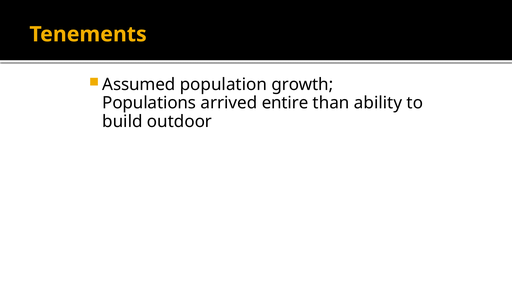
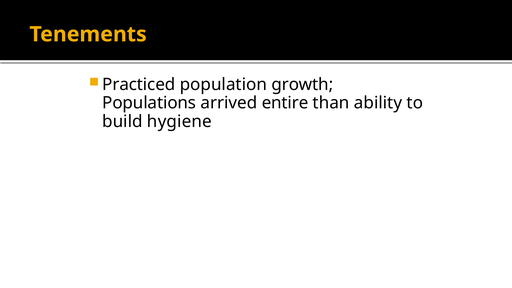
Assumed: Assumed -> Practiced
outdoor: outdoor -> hygiene
